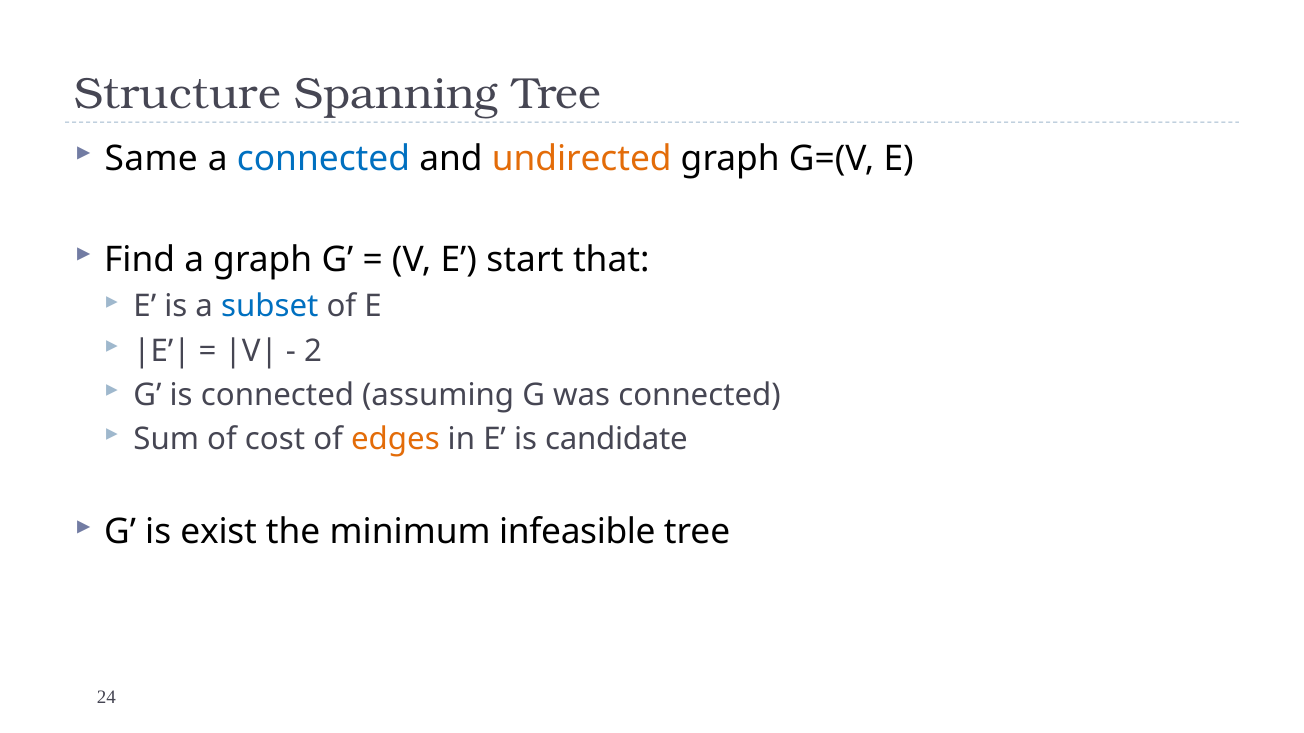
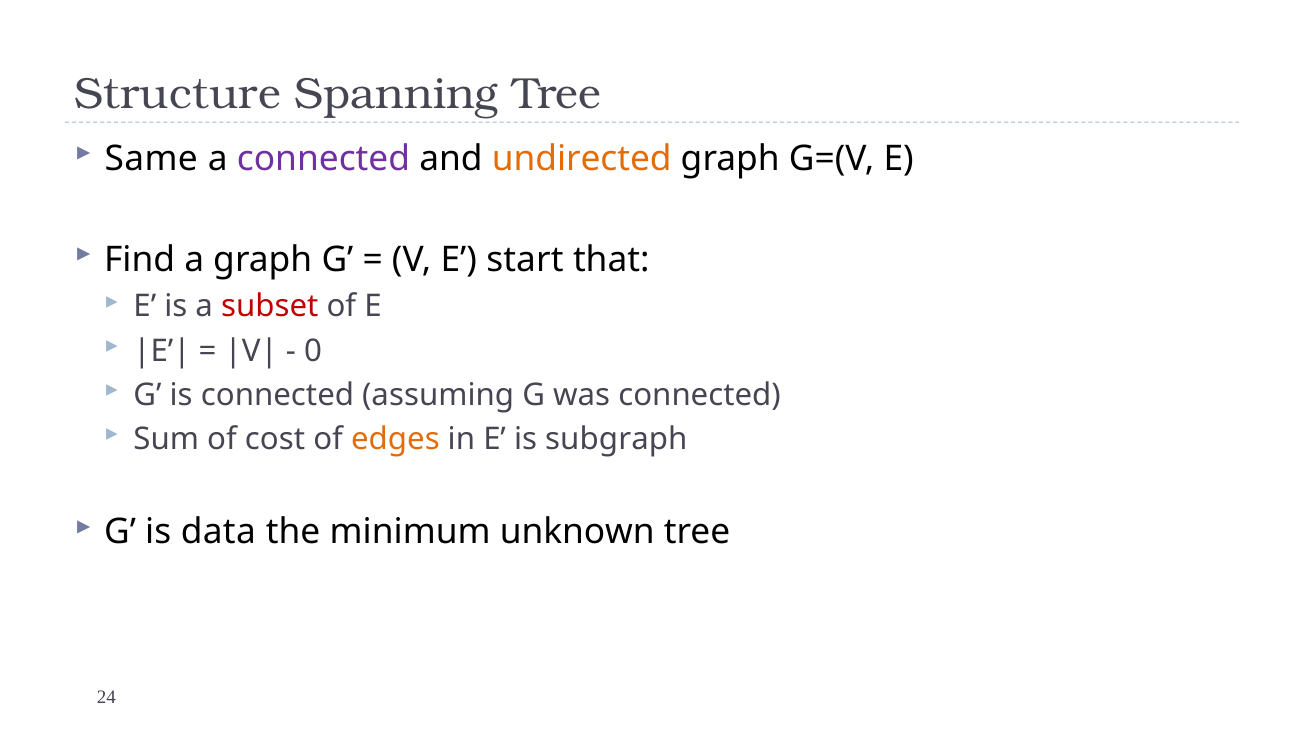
connected at (323, 159) colour: blue -> purple
subset colour: blue -> red
2: 2 -> 0
candidate: candidate -> subgraph
exist: exist -> data
infeasible: infeasible -> unknown
